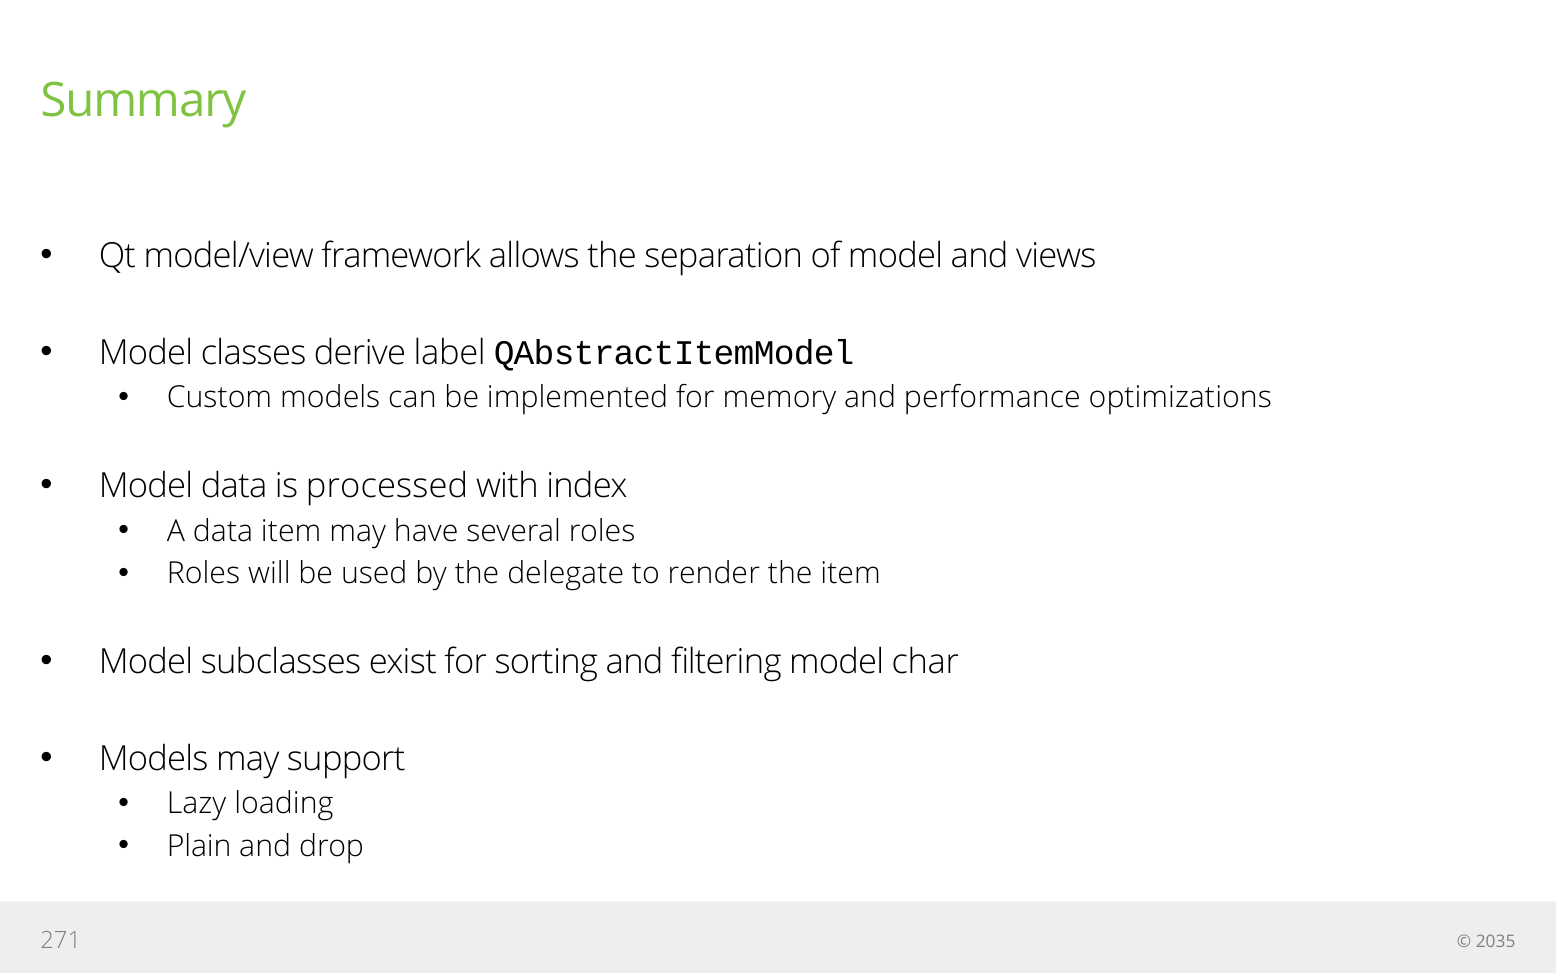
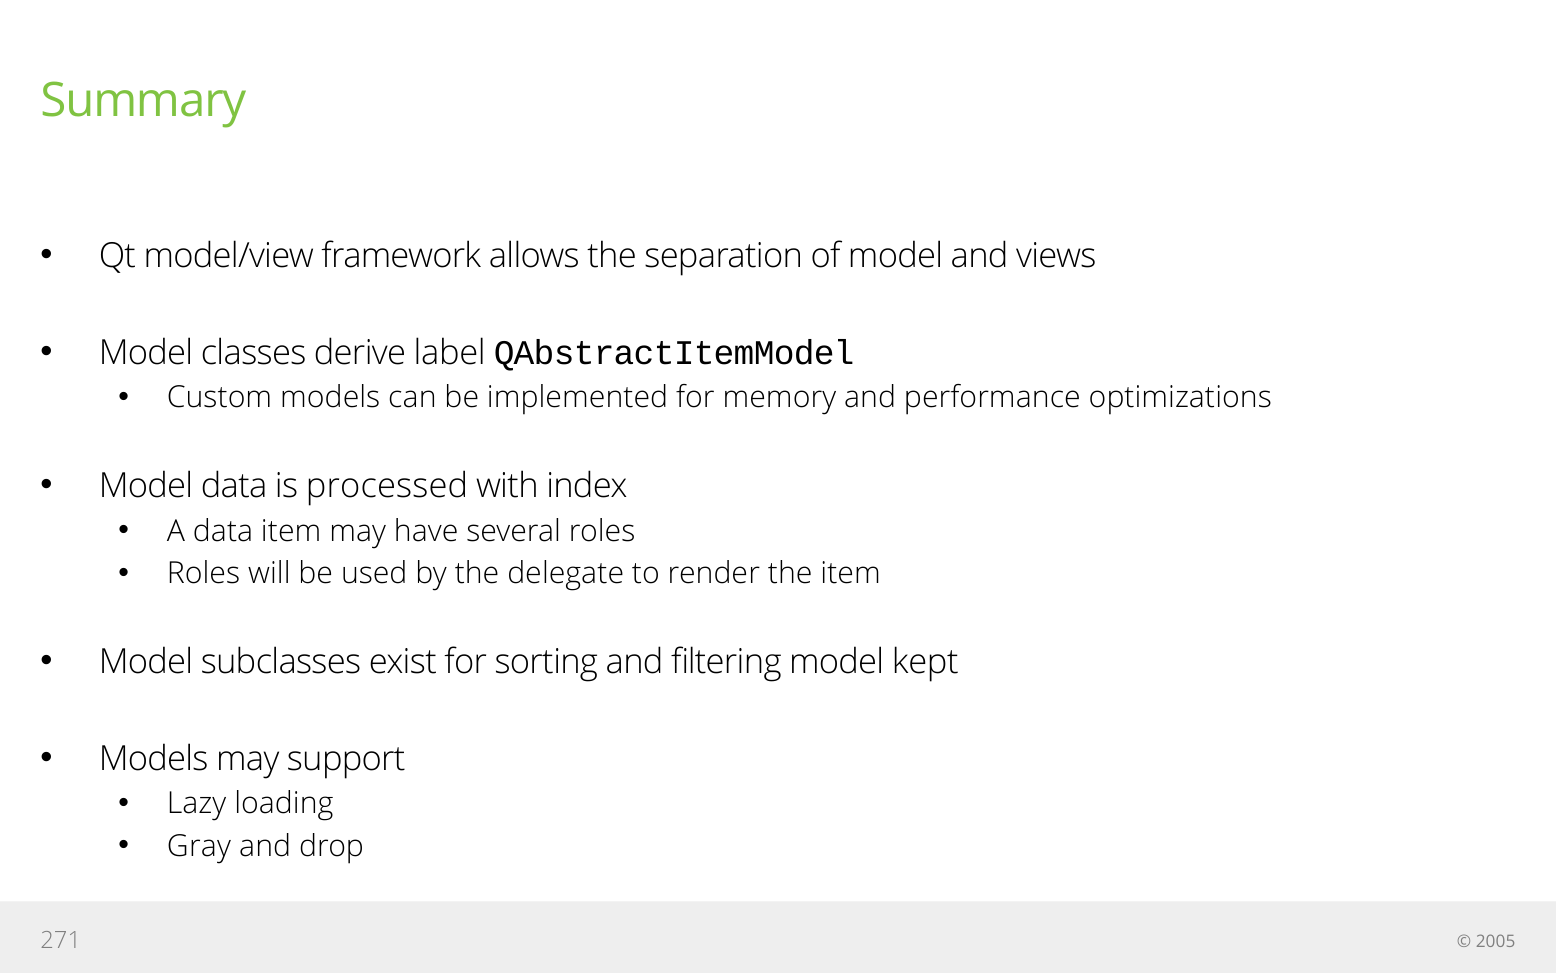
char: char -> kept
Plain: Plain -> Gray
2035: 2035 -> 2005
